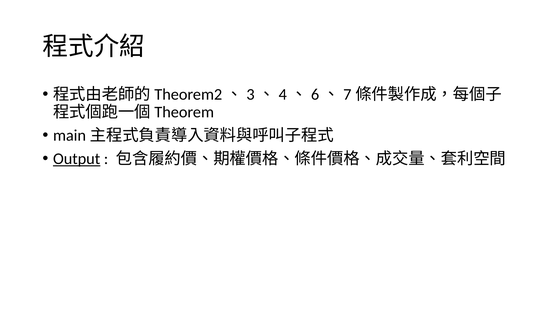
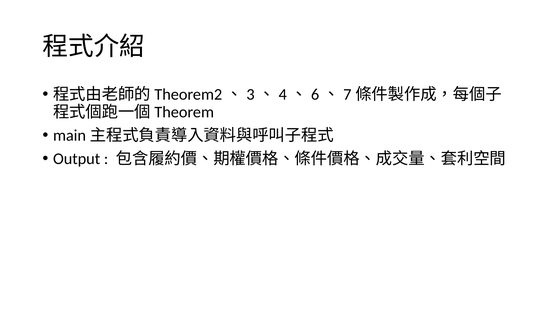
Output underline: present -> none
